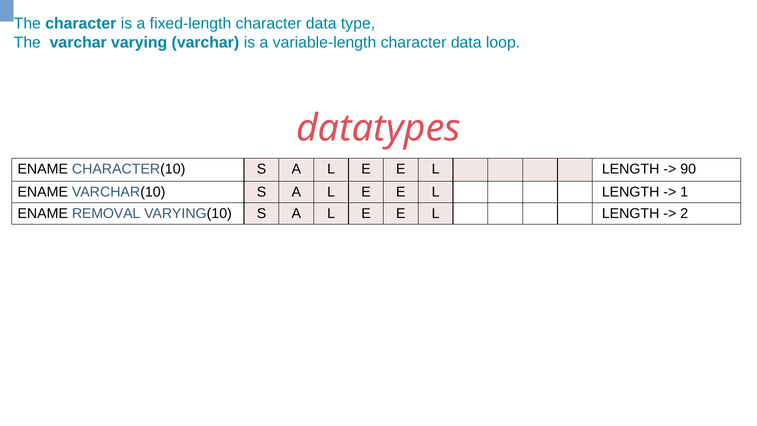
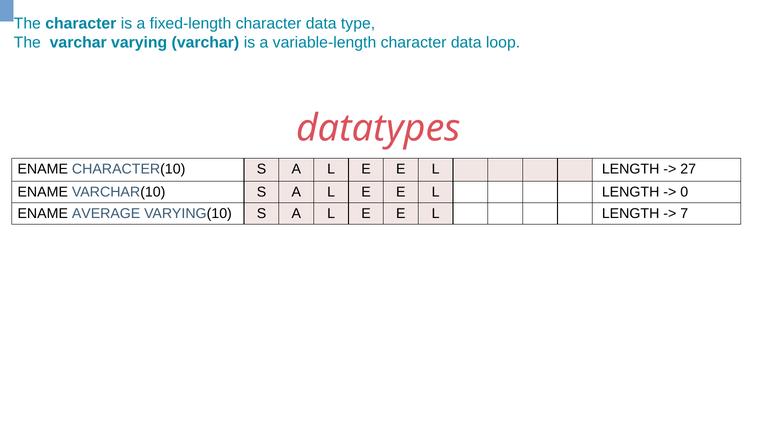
90: 90 -> 27
1: 1 -> 0
REMOVAL: REMOVAL -> AVERAGE
2: 2 -> 7
